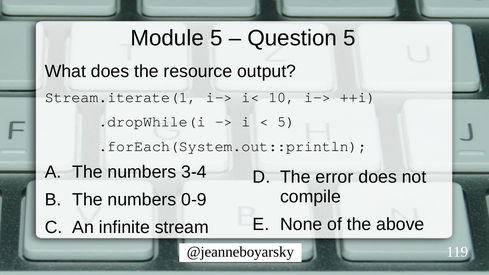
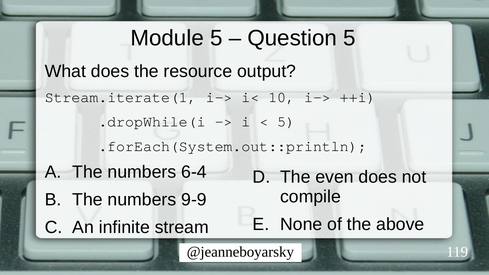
3-4: 3-4 -> 6-4
error: error -> even
0-9: 0-9 -> 9-9
